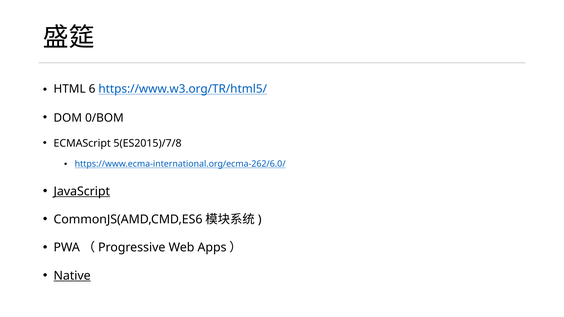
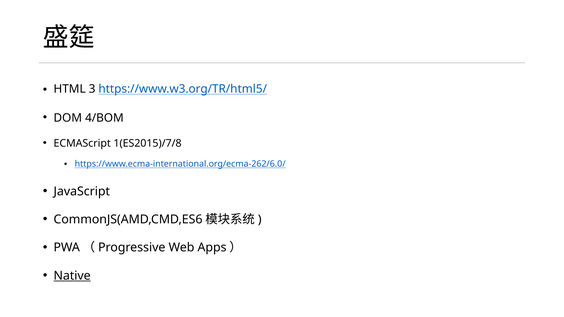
6: 6 -> 3
0/BOM: 0/BOM -> 4/BOM
5(ES2015)/7/8: 5(ES2015)/7/8 -> 1(ES2015)/7/8
JavaScript underline: present -> none
